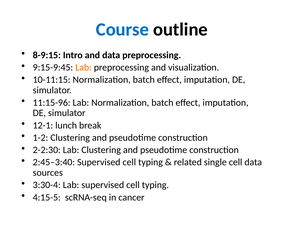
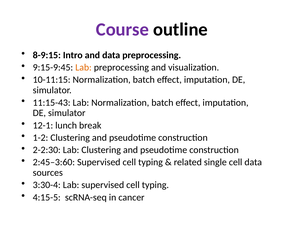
Course colour: blue -> purple
11:15-96: 11:15-96 -> 11:15-43
2:45–3:40: 2:45–3:40 -> 2:45–3:60
